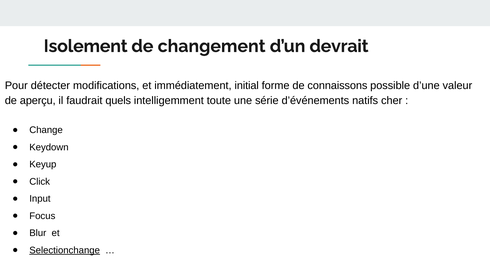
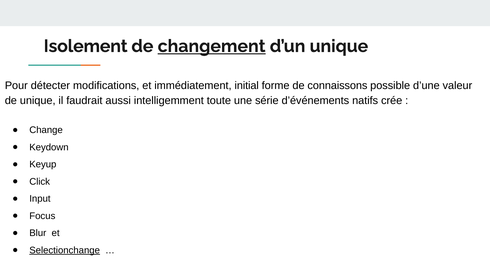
changement underline: none -> present
d’un devrait: devrait -> unique
de aperçu: aperçu -> unique
quels: quels -> aussi
cher: cher -> crée
